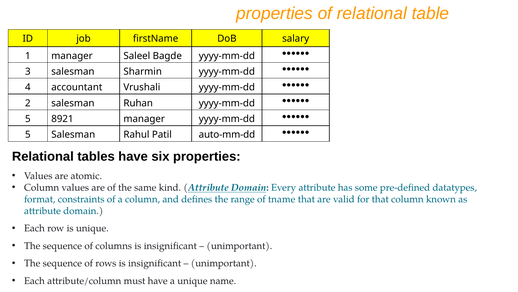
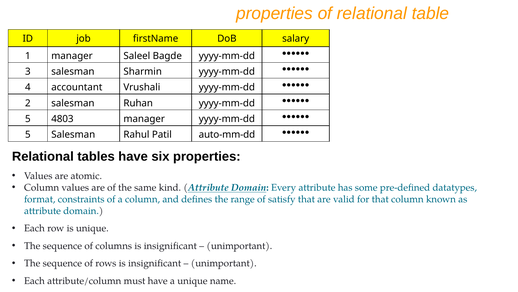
8921: 8921 -> 4803
tname: tname -> satisfy
